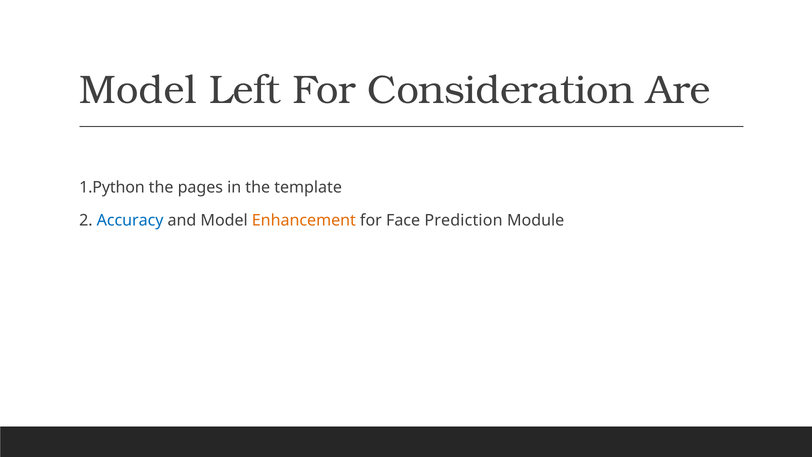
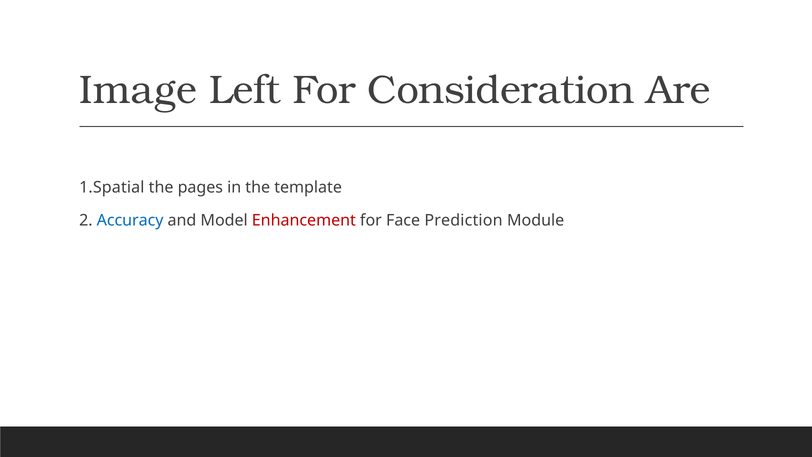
Model at (138, 90): Model -> Image
1.Python: 1.Python -> 1.Spatial
Enhancement colour: orange -> red
